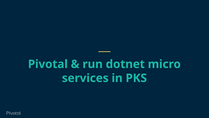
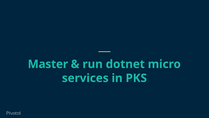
Pivotal: Pivotal -> Master
